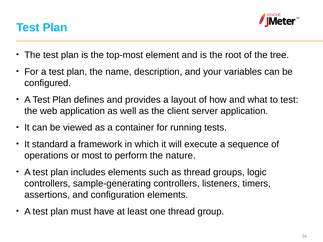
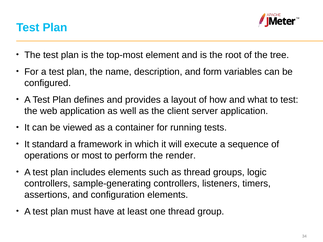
your: your -> form
nature: nature -> render
